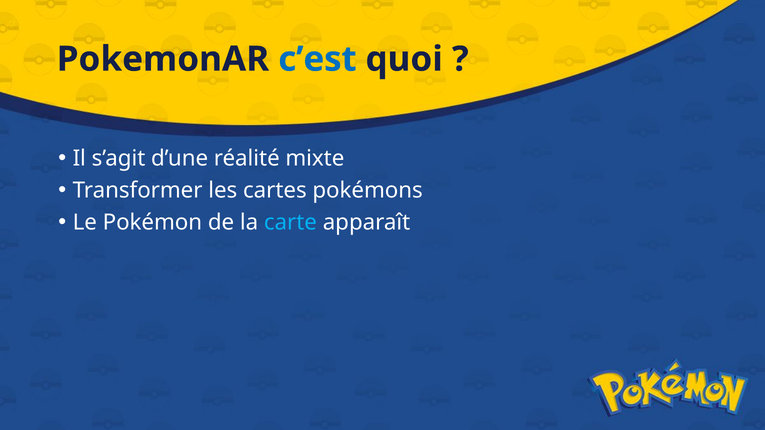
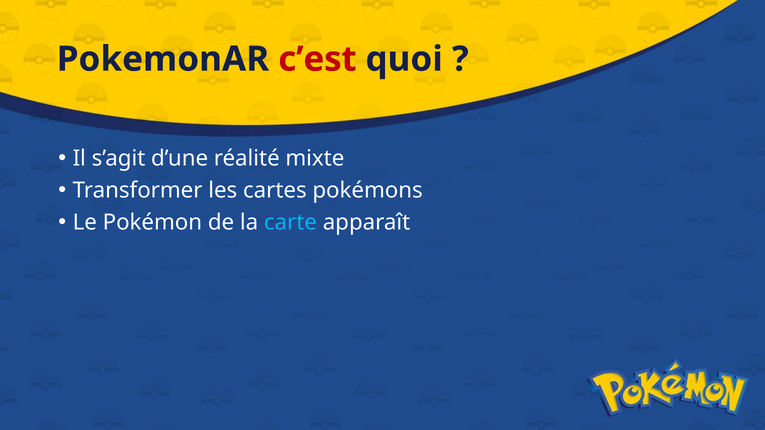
c’est colour: blue -> red
